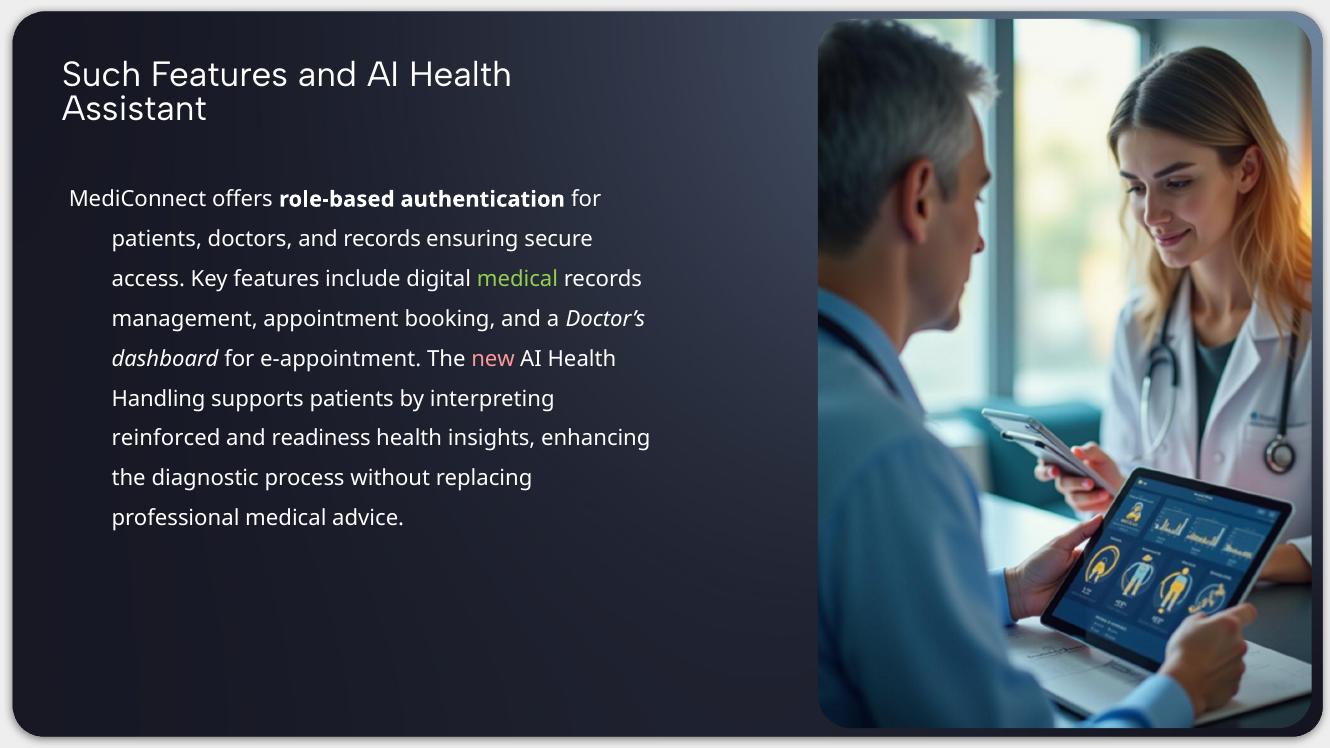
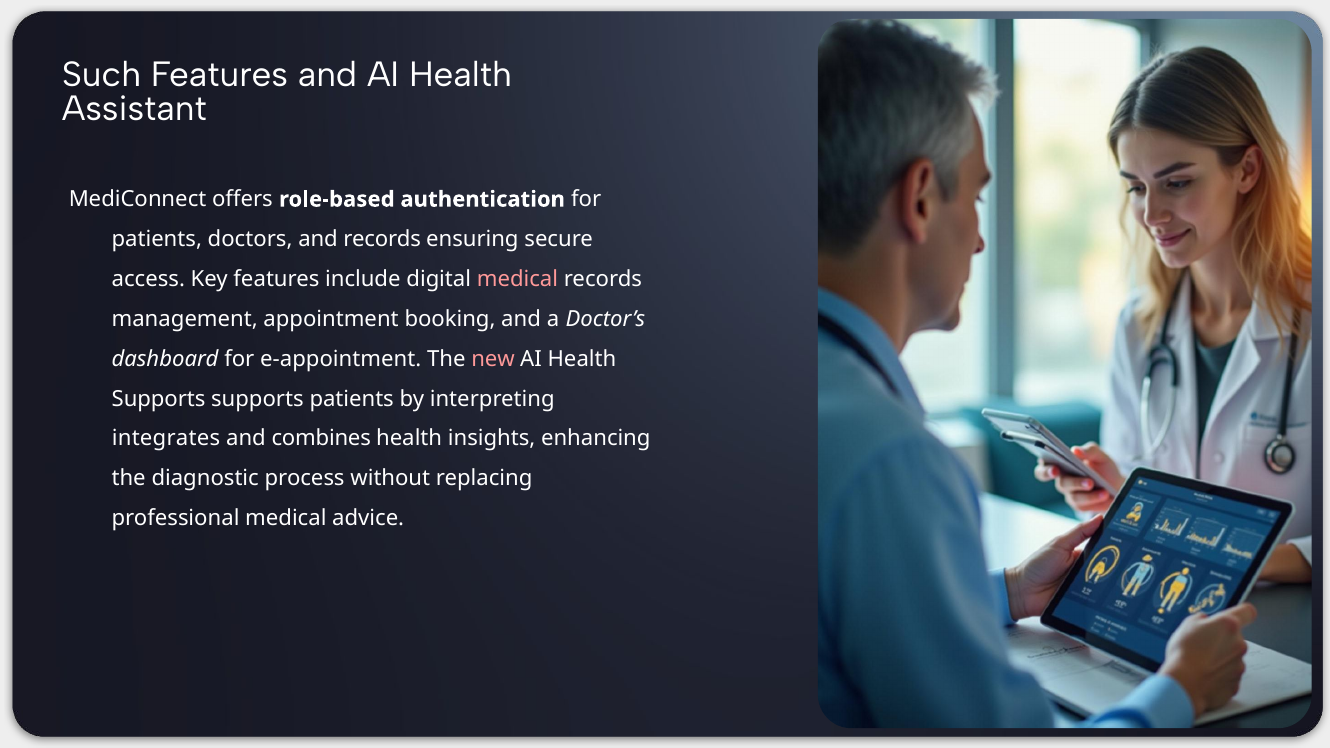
medical at (517, 279) colour: light green -> pink
Handling at (159, 399): Handling -> Supports
reinforced: reinforced -> integrates
readiness: readiness -> combines
